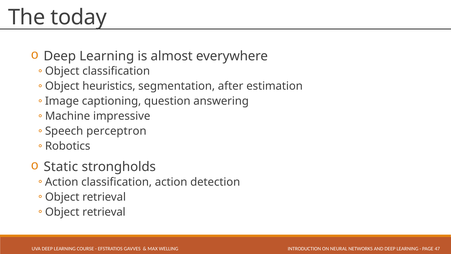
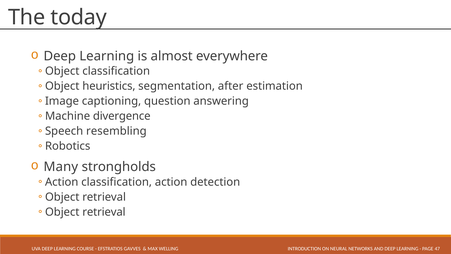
impressive: impressive -> divergence
perceptron: perceptron -> resembling
Static: Static -> Many
